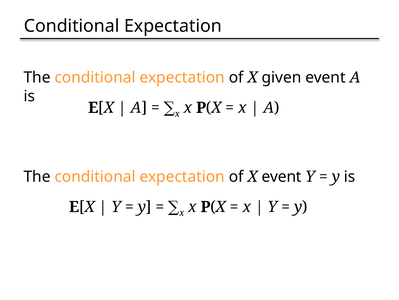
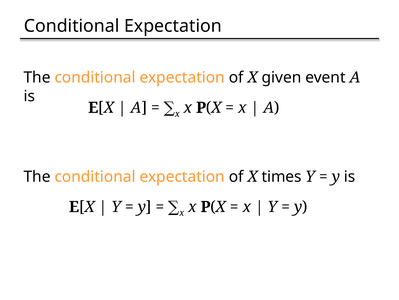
X event: event -> times
